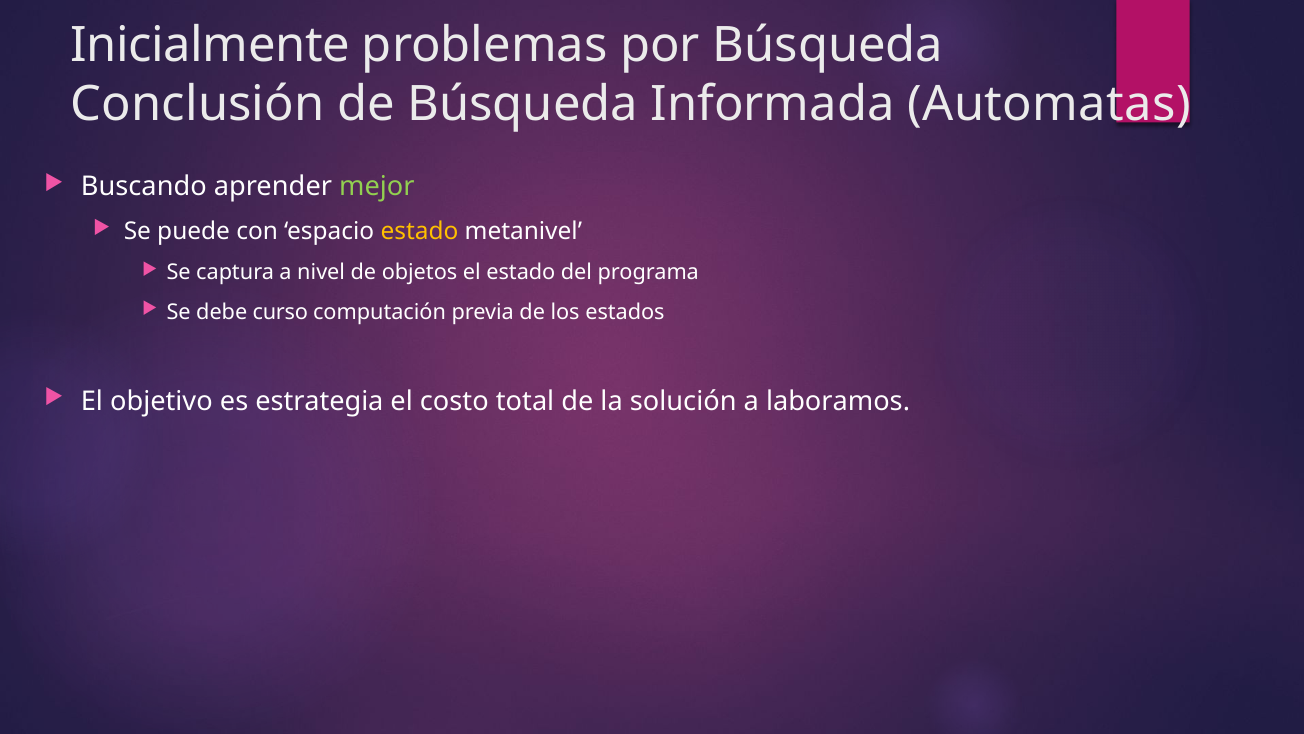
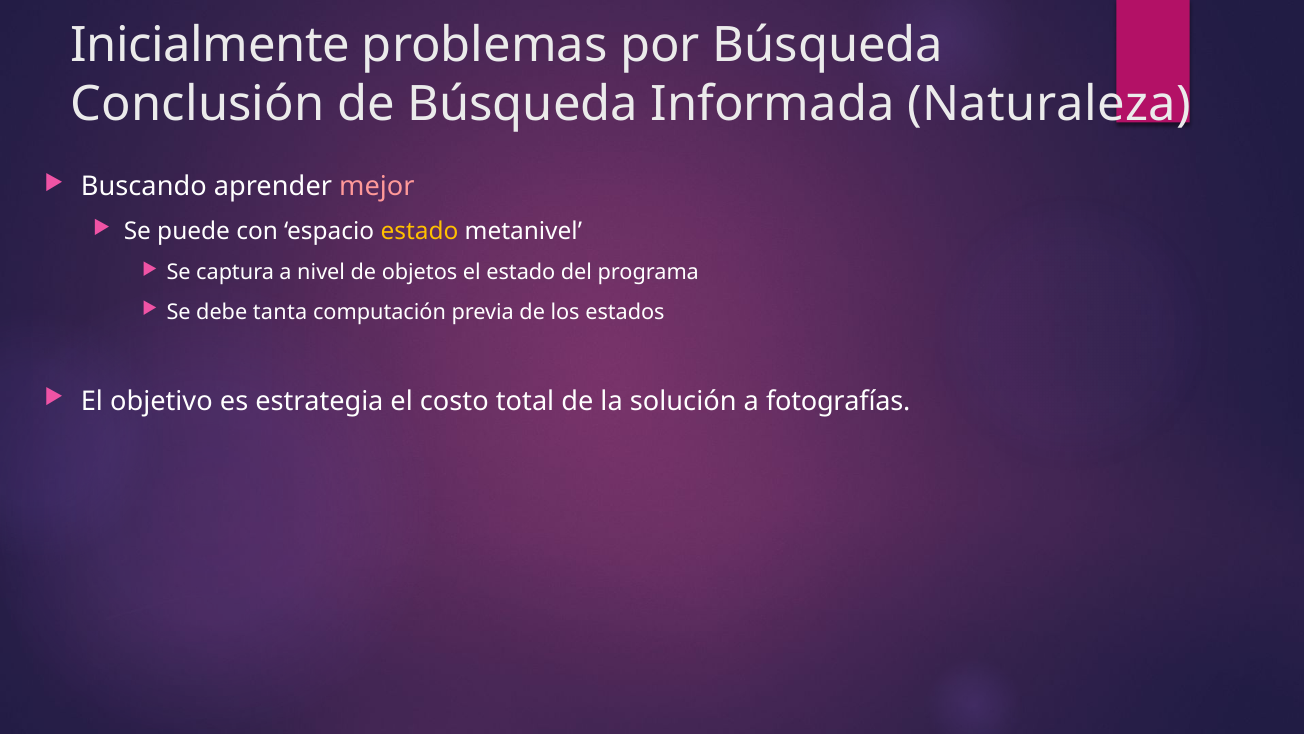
Automatas: Automatas -> Naturaleza
mejor colour: light green -> pink
curso: curso -> tanta
laboramos: laboramos -> fotografías
